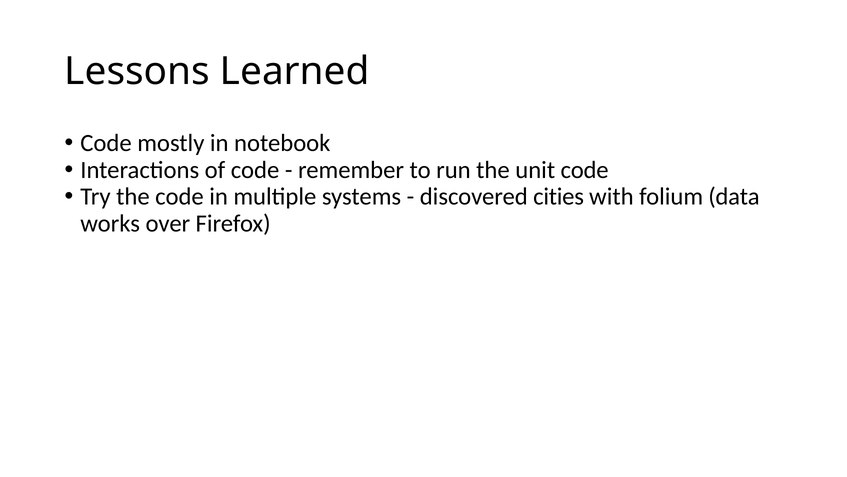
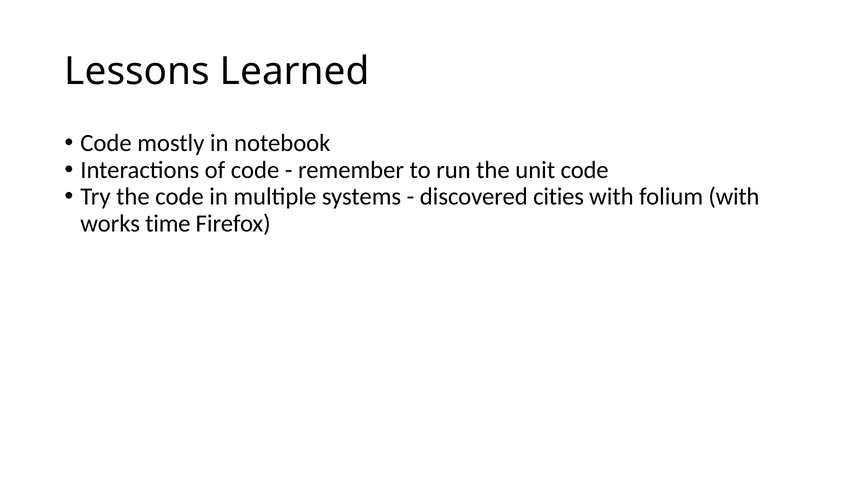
folium data: data -> with
over: over -> time
